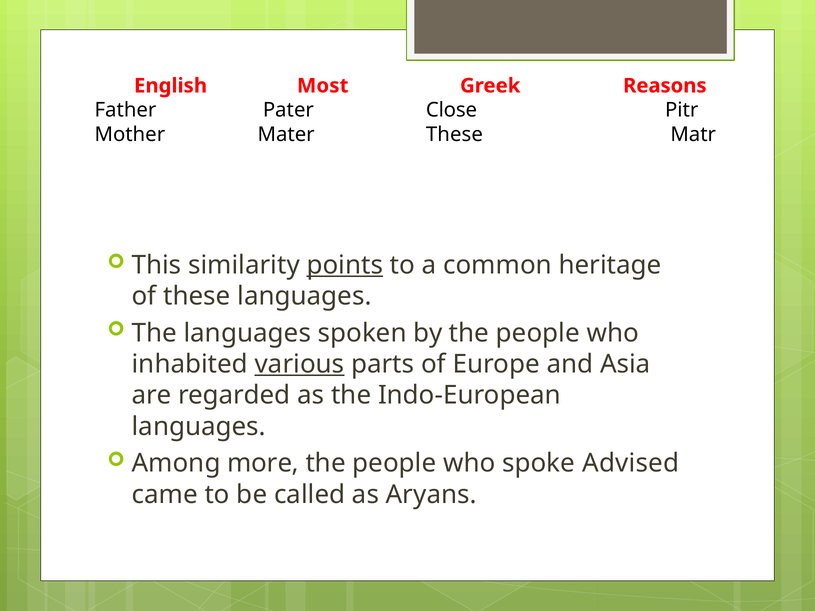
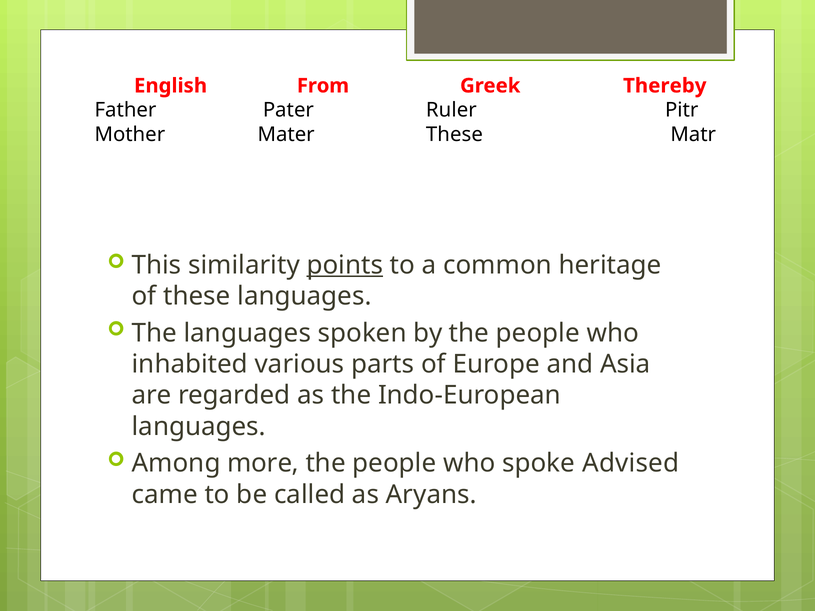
Most: Most -> From
Reasons: Reasons -> Thereby
Close: Close -> Ruler
various underline: present -> none
